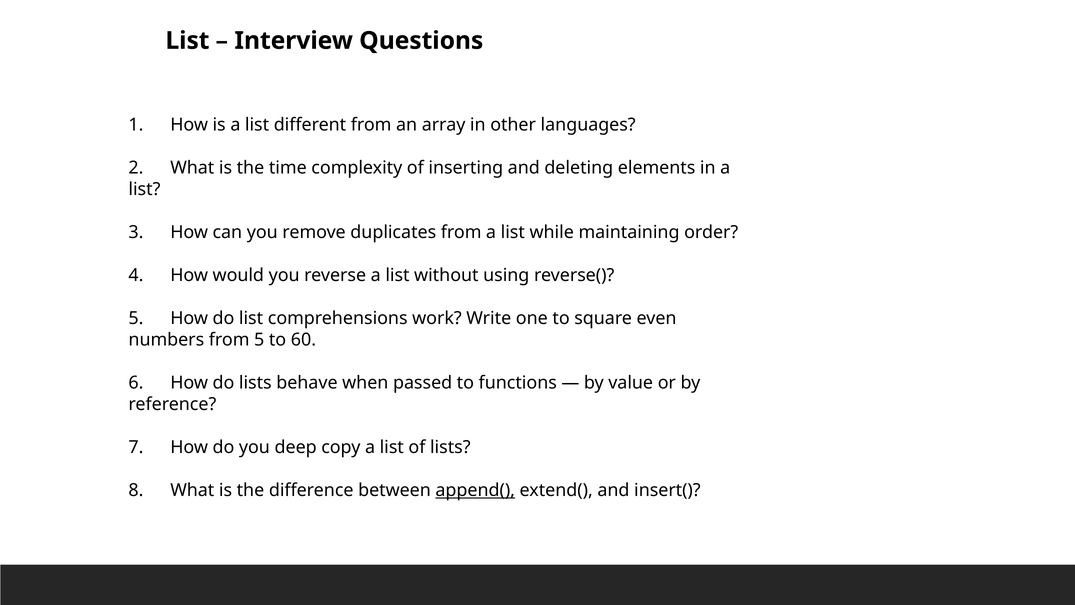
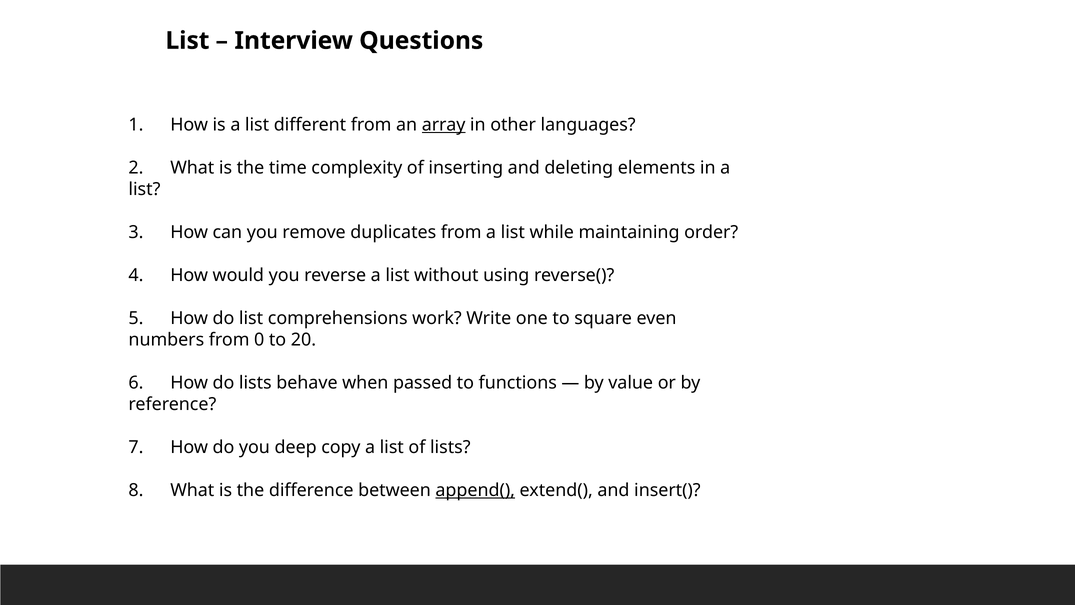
array underline: none -> present
from 5: 5 -> 0
60: 60 -> 20
